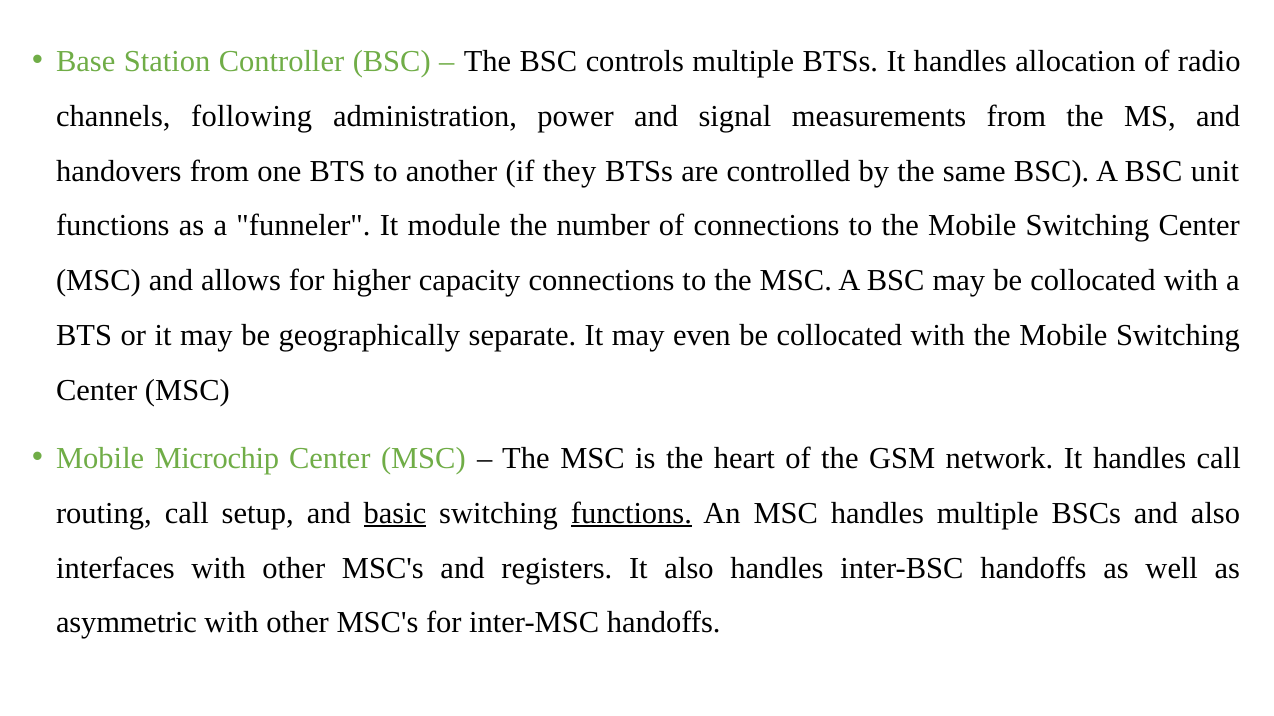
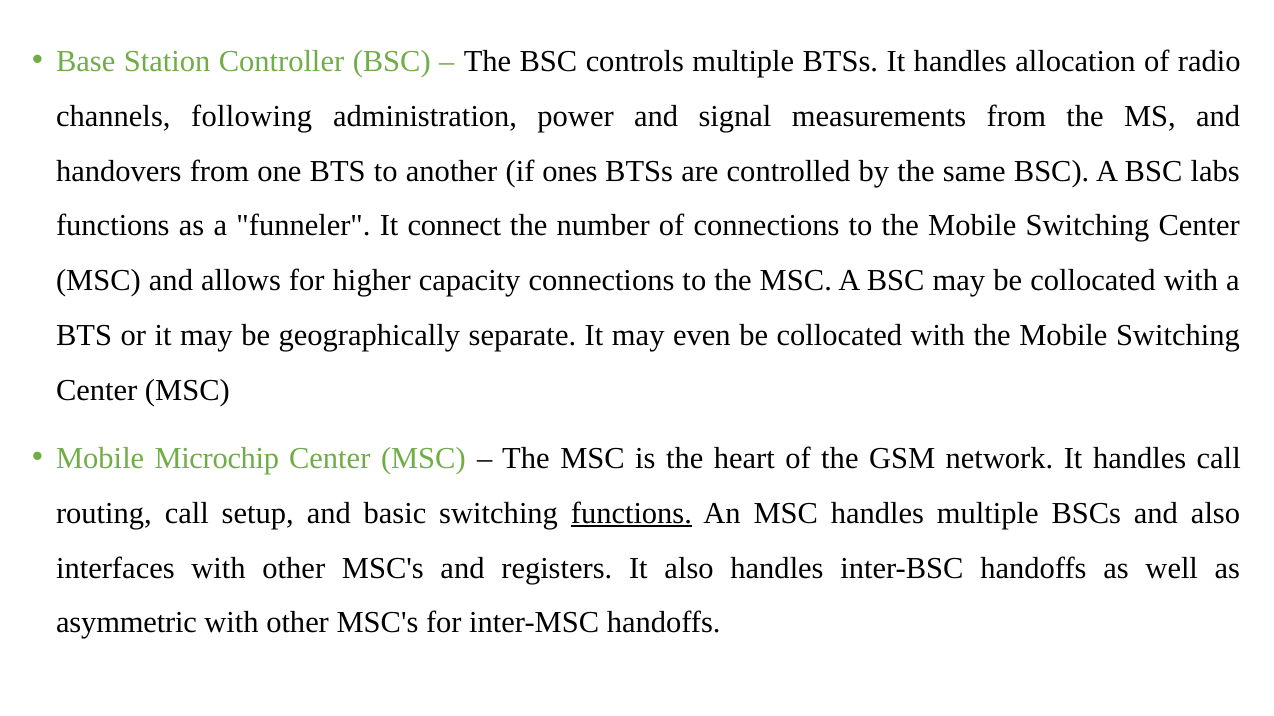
they: they -> ones
unit: unit -> labs
module: module -> connect
basic underline: present -> none
